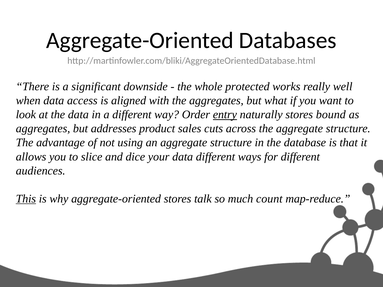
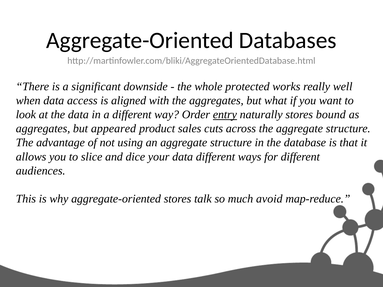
addresses: addresses -> appeared
This underline: present -> none
count: count -> avoid
